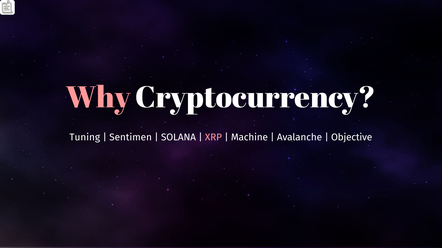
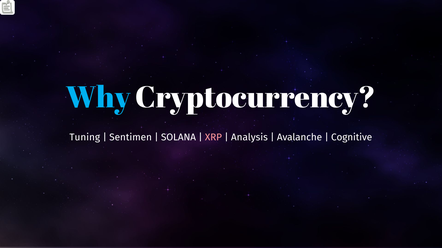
Why colour: pink -> light blue
Machine: Machine -> Analysis
Objective: Objective -> Cognitive
